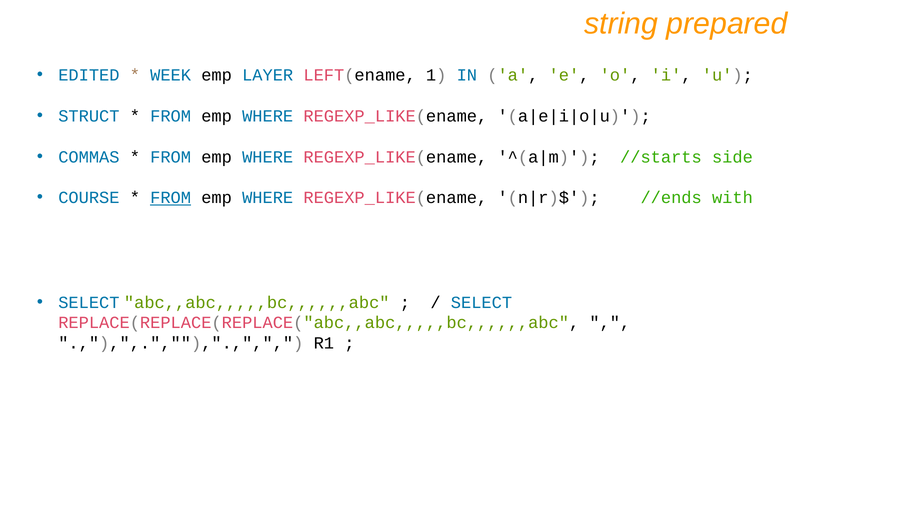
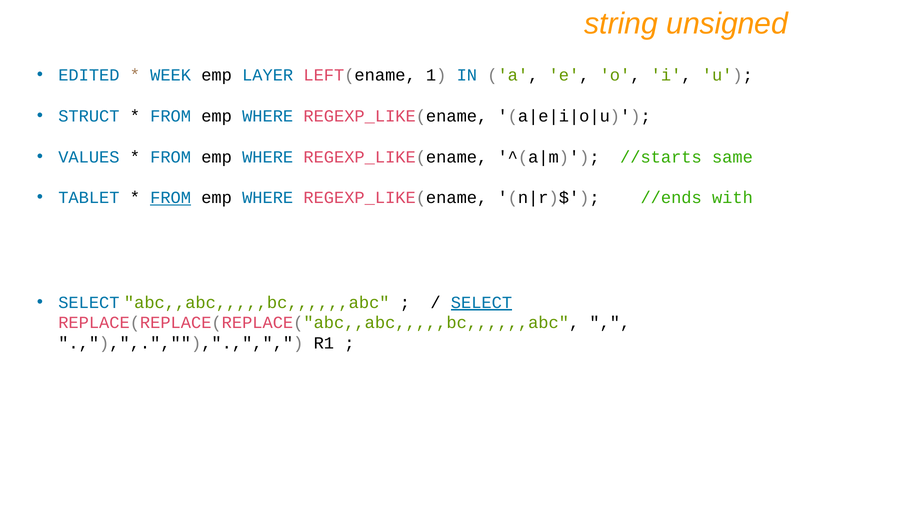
prepared: prepared -> unsigned
COMMAS: COMMAS -> VALUES
side: side -> same
COURSE: COURSE -> TABLET
SELECT at (481, 302) underline: none -> present
